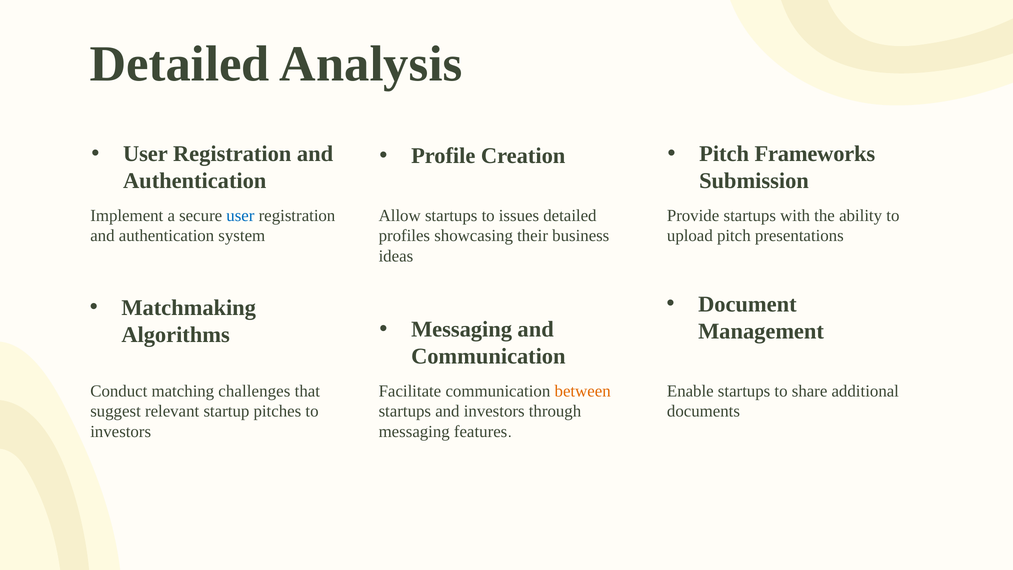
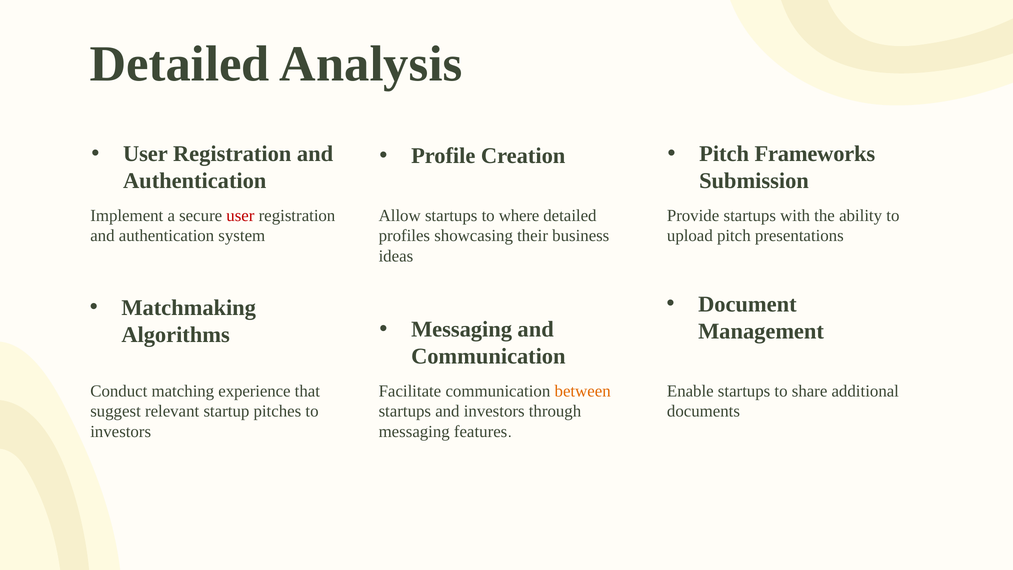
user at (240, 215) colour: blue -> red
issues: issues -> where
challenges: challenges -> experience
